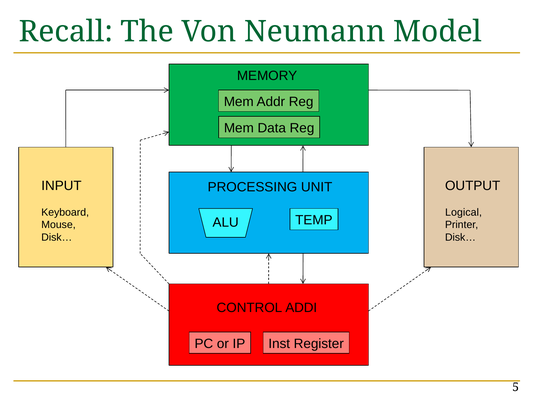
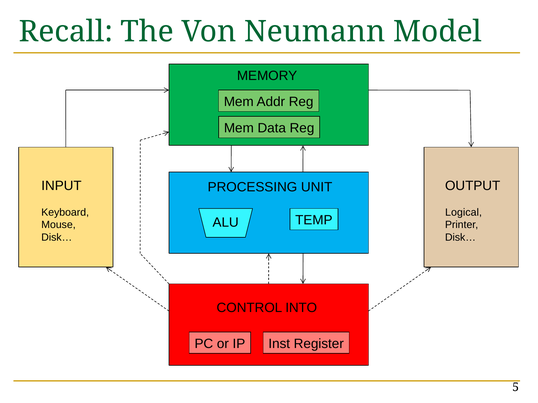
ADDI: ADDI -> INTO
